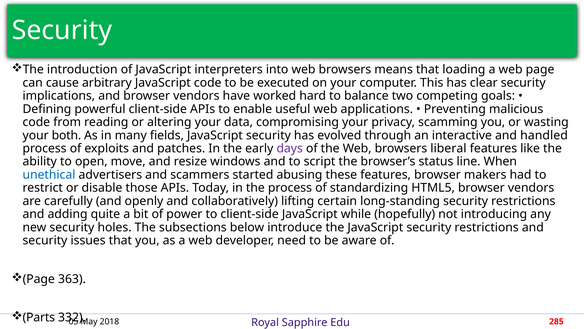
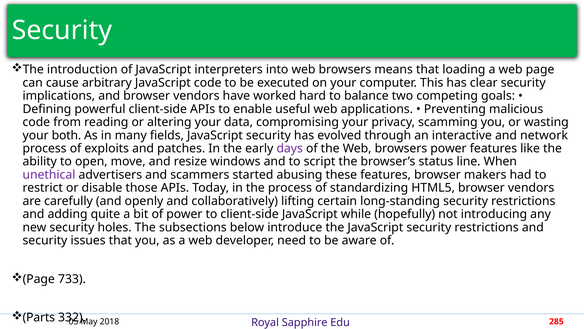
handled: handled -> network
browsers liberal: liberal -> power
unethical colour: blue -> purple
363: 363 -> 733
